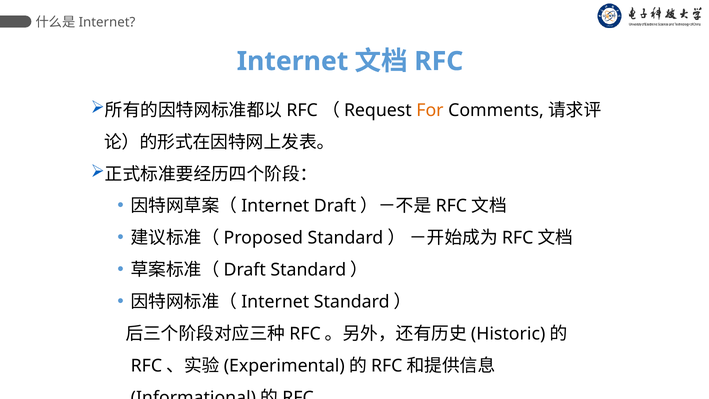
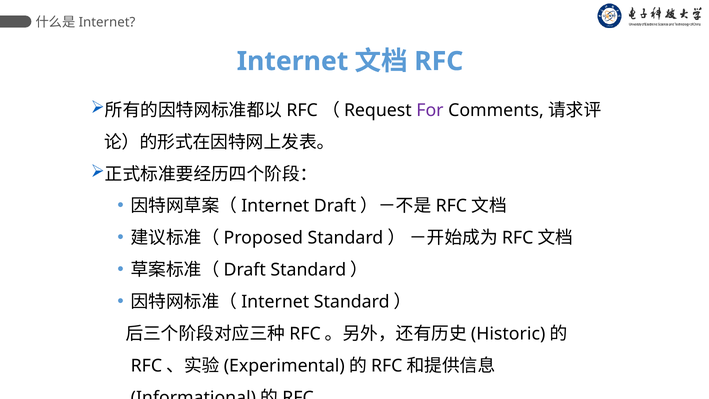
For colour: orange -> purple
